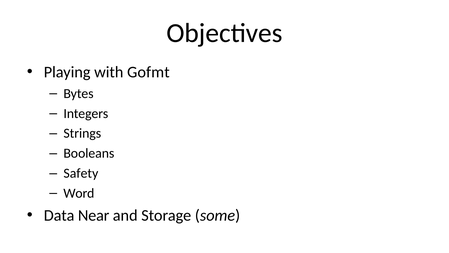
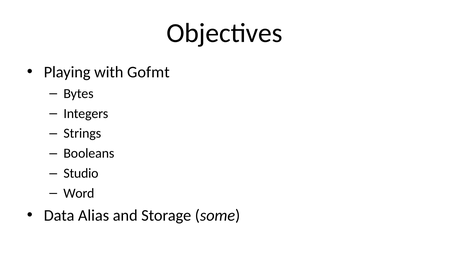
Safety: Safety -> Studio
Near: Near -> Alias
